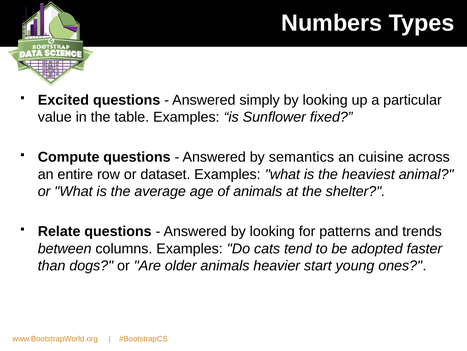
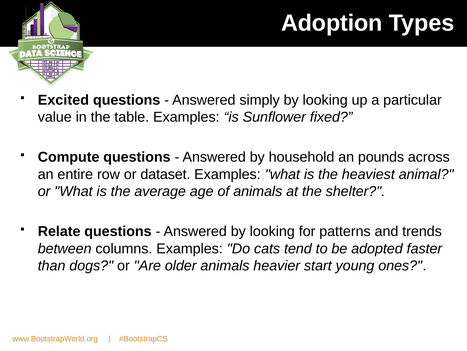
Numbers: Numbers -> Adoption
semantics: semantics -> household
cuisine: cuisine -> pounds
